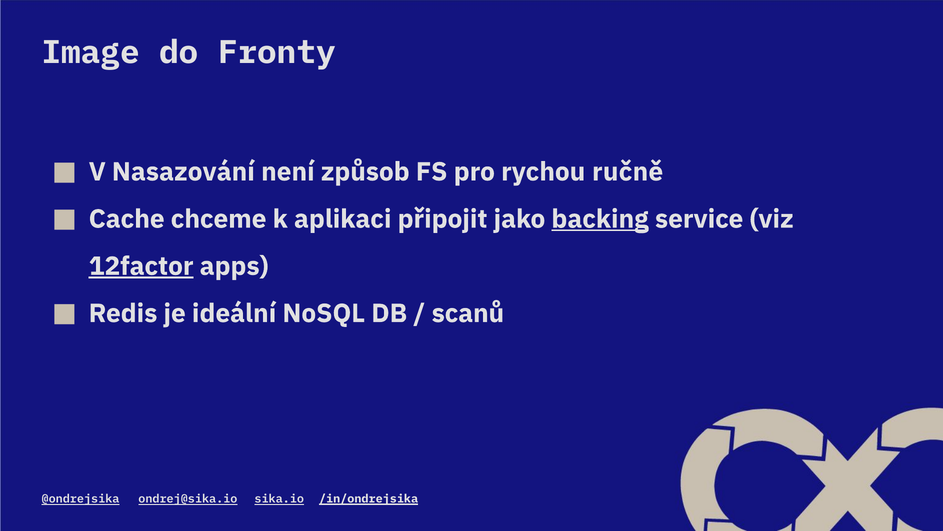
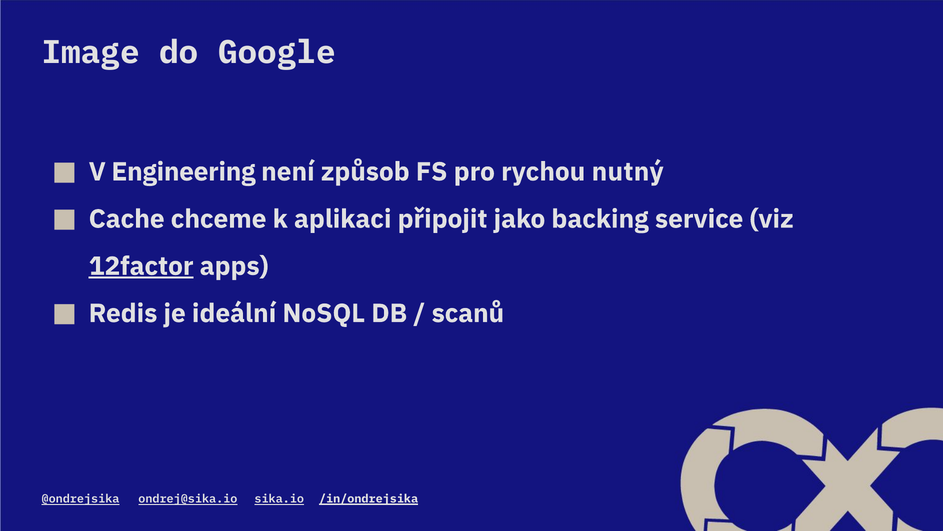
Fronty: Fronty -> Google
Nasazování: Nasazování -> Engineering
ručně: ručně -> nutný
backing underline: present -> none
